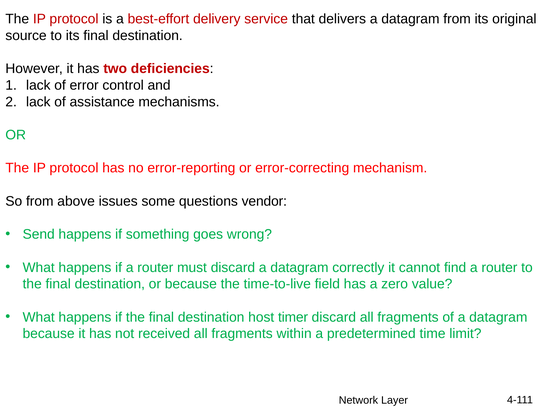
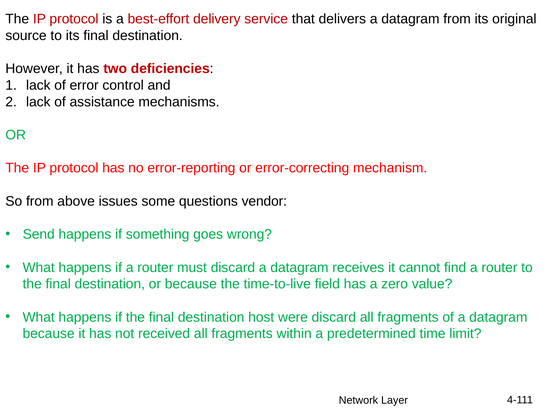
correctly: correctly -> receives
timer: timer -> were
